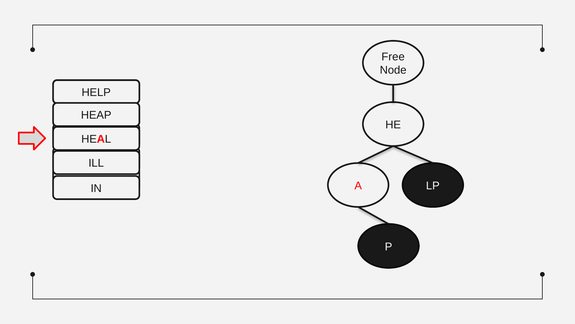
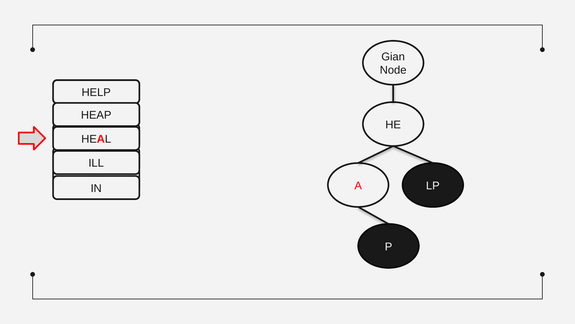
Free: Free -> Gian
